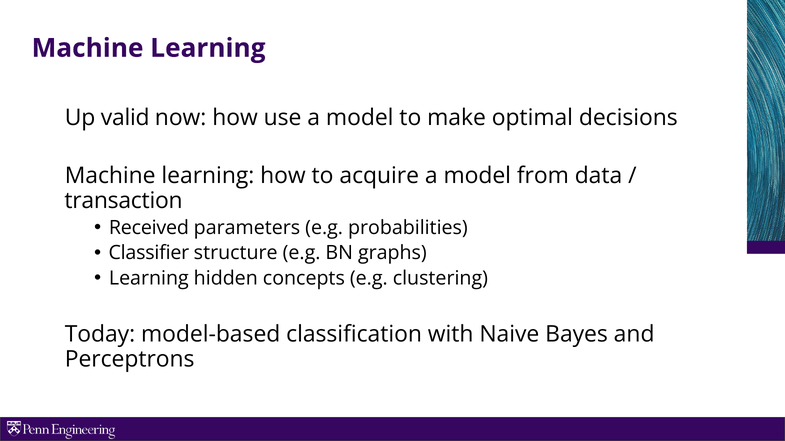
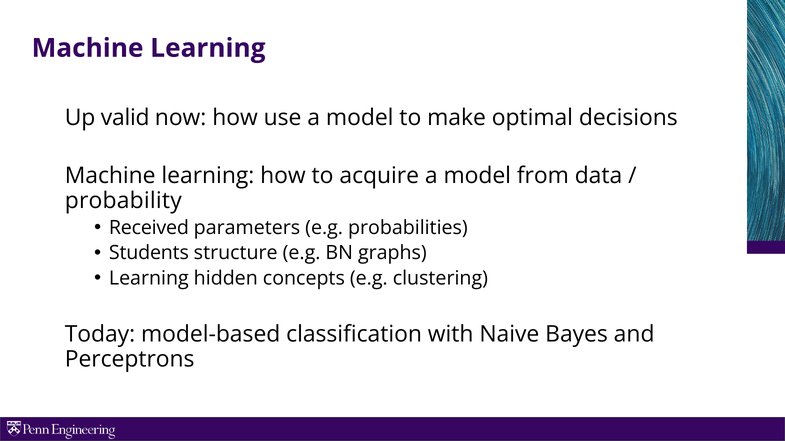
transaction: transaction -> probability
Classifier: Classifier -> Students
